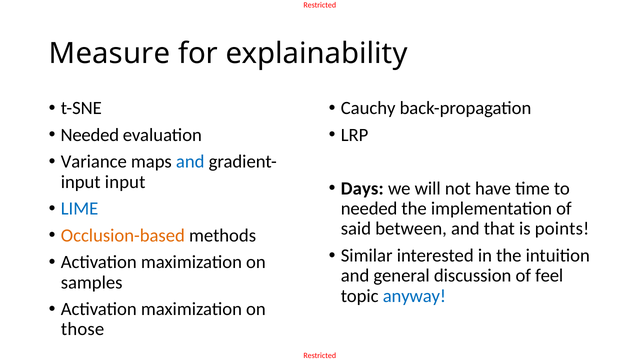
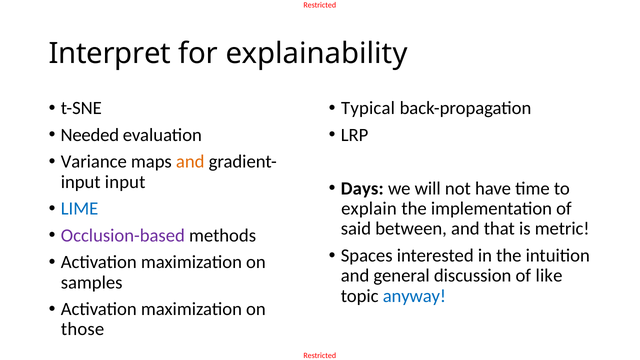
Measure: Measure -> Interpret
Cauchy: Cauchy -> Typical
and at (190, 162) colour: blue -> orange
needed at (369, 209): needed -> explain
points: points -> metric
Occlusion-based colour: orange -> purple
Similar: Similar -> Spaces
feel: feel -> like
